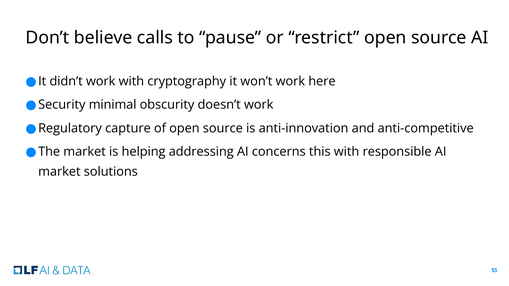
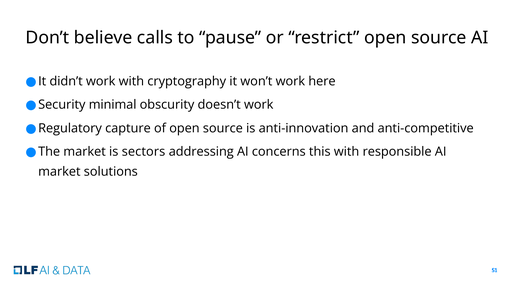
helping: helping -> sectors
